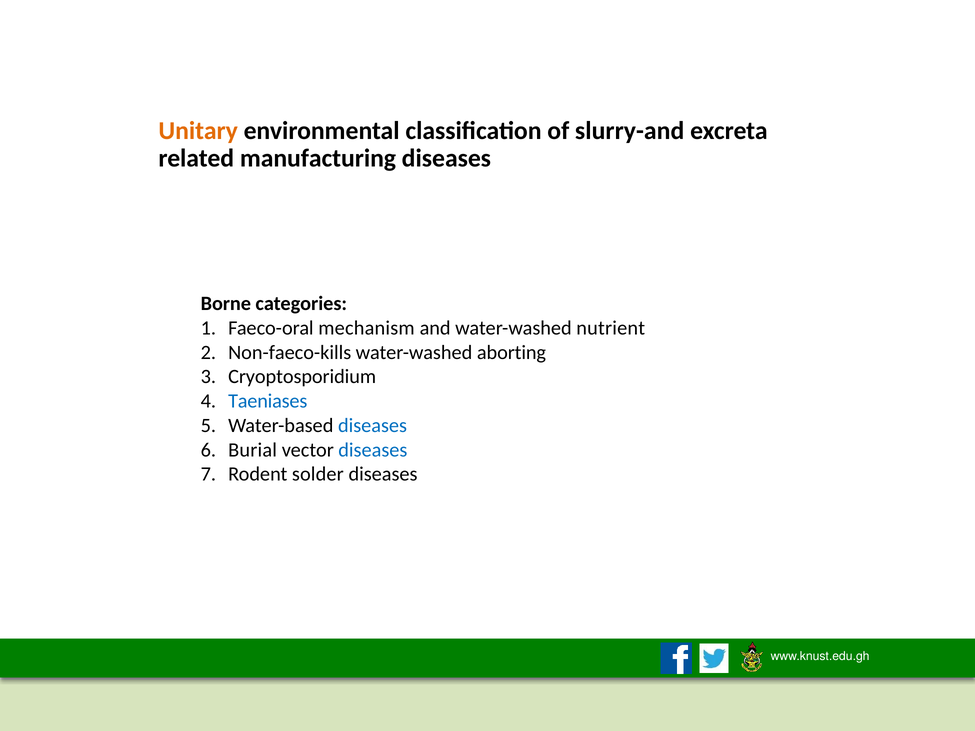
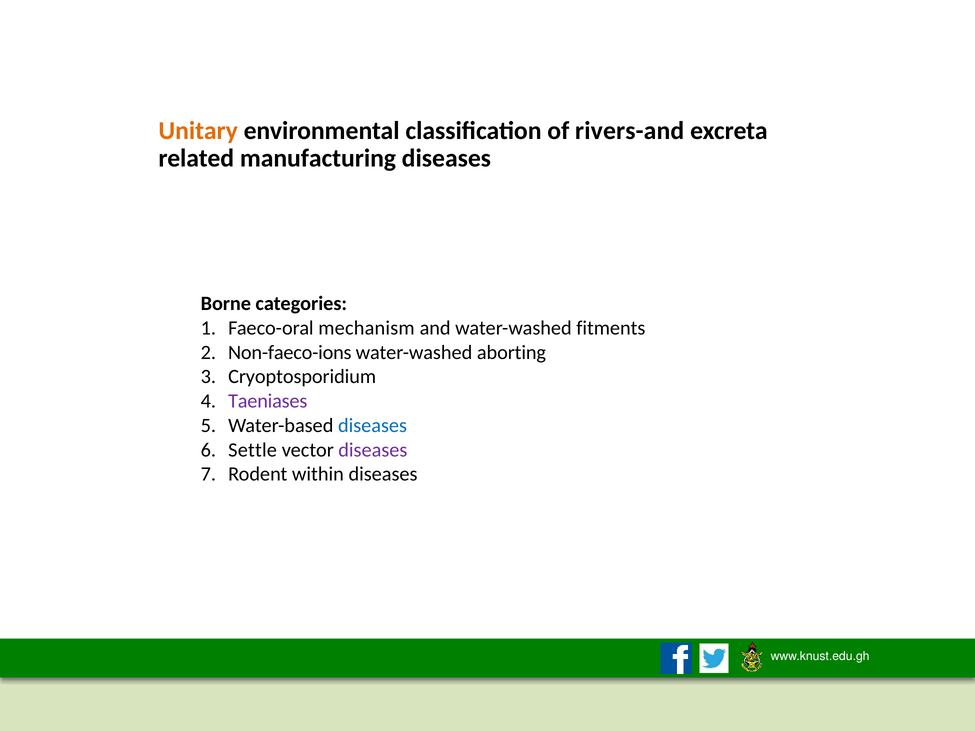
slurry-and: slurry-and -> rivers-and
nutrient: nutrient -> fitments
Non-faeco-kills: Non-faeco-kills -> Non-faeco-ions
Taeniases colour: blue -> purple
Burial: Burial -> Settle
diseases at (373, 450) colour: blue -> purple
solder: solder -> within
